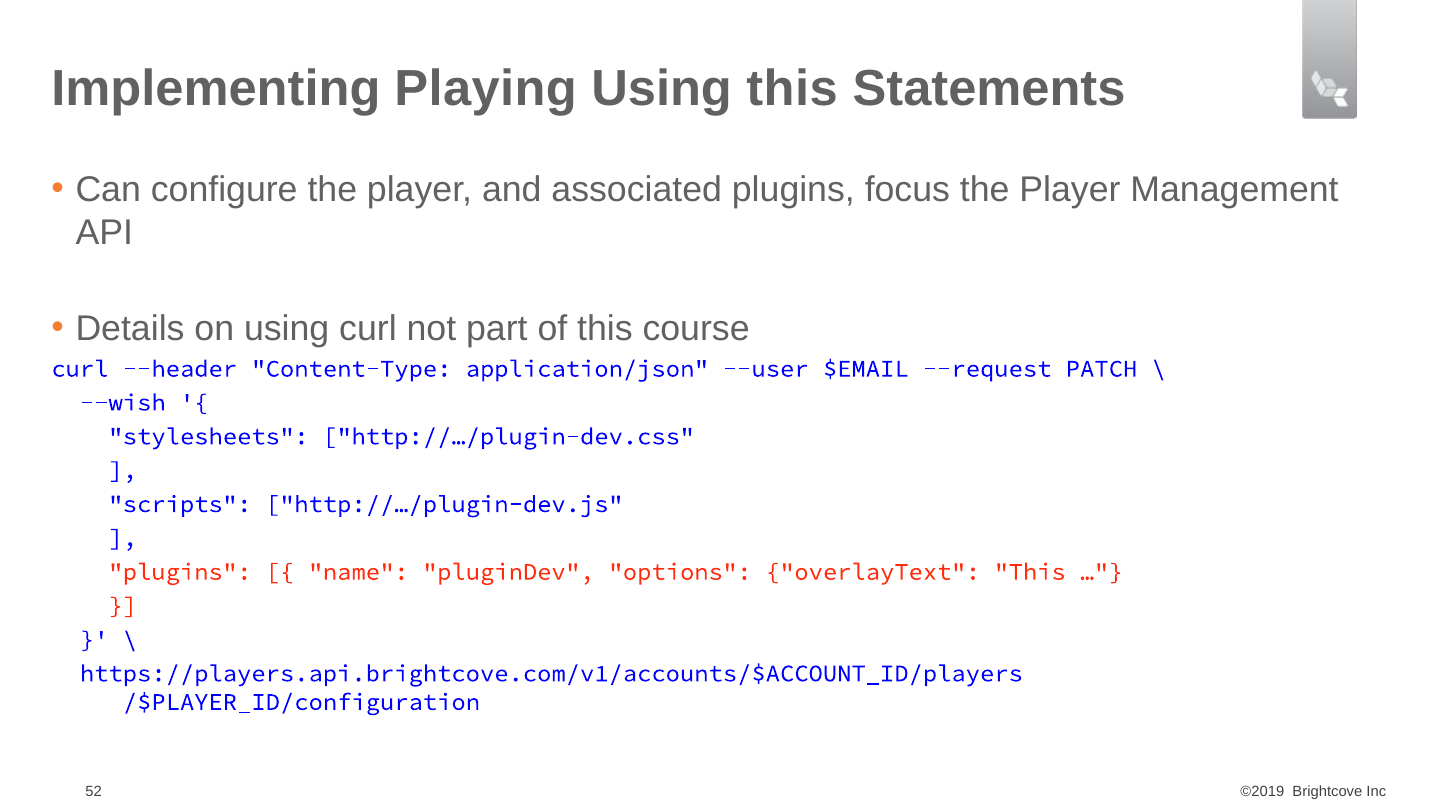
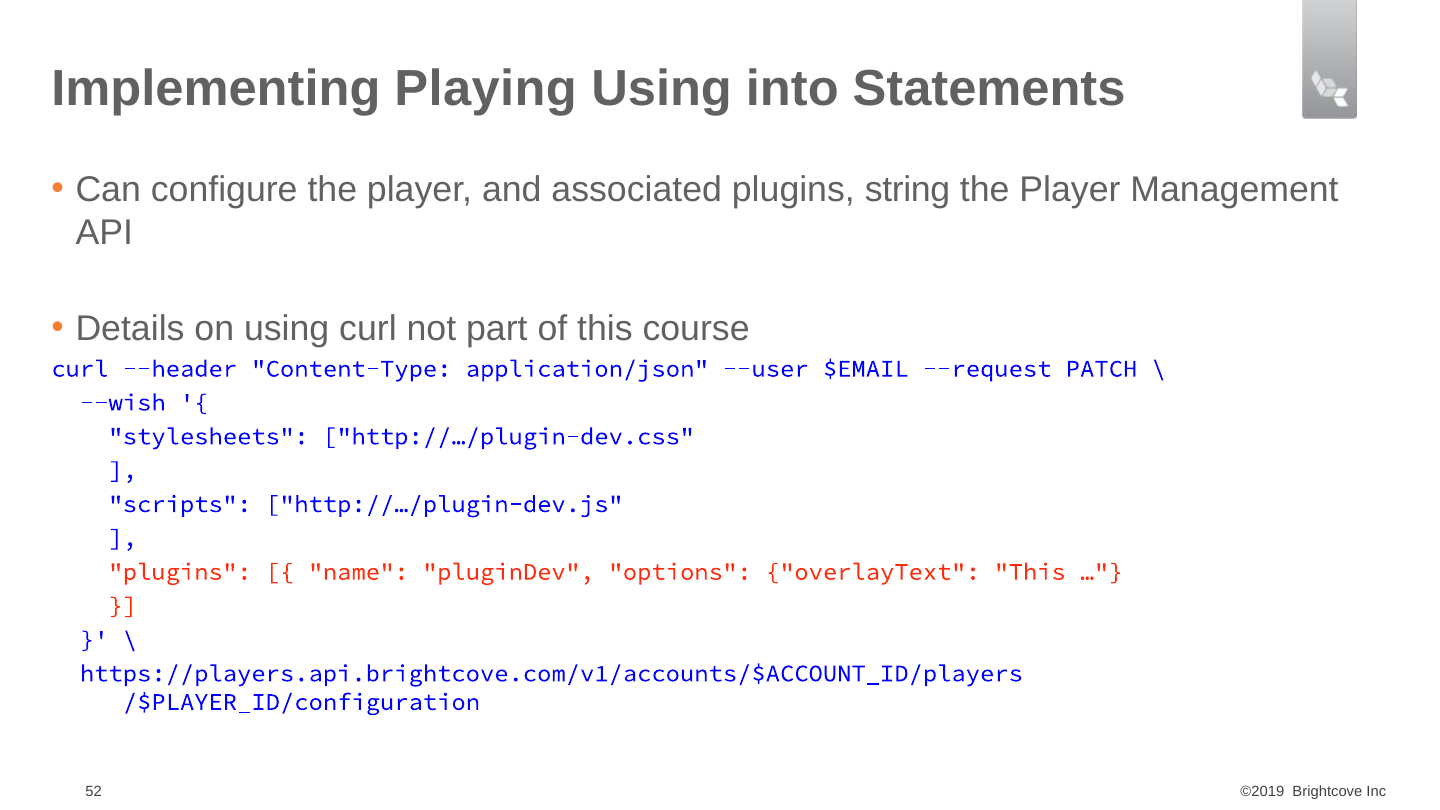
Using this: this -> into
focus: focus -> string
